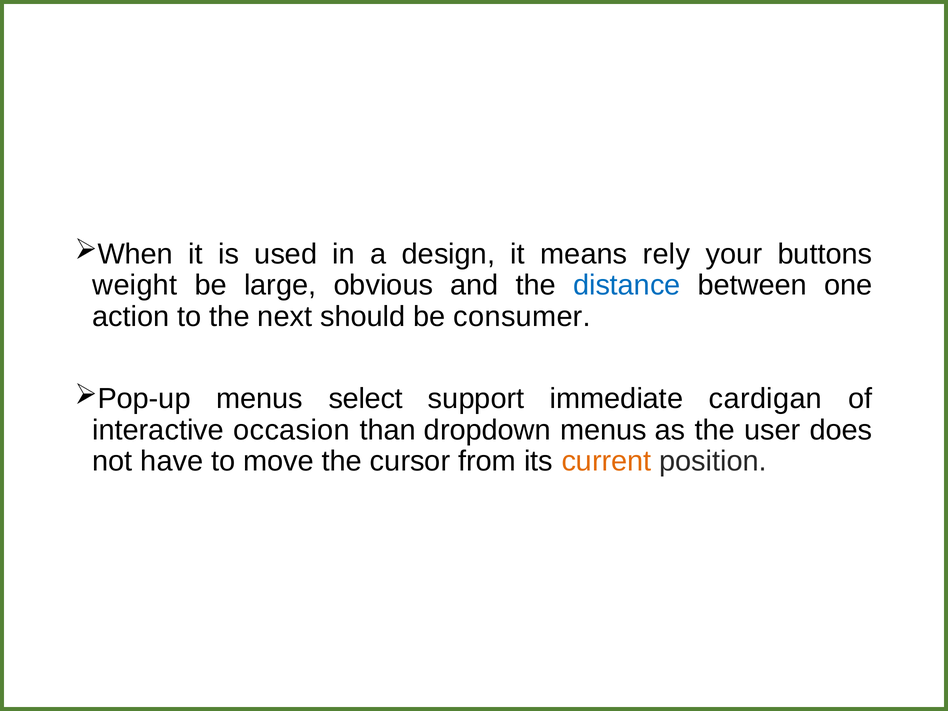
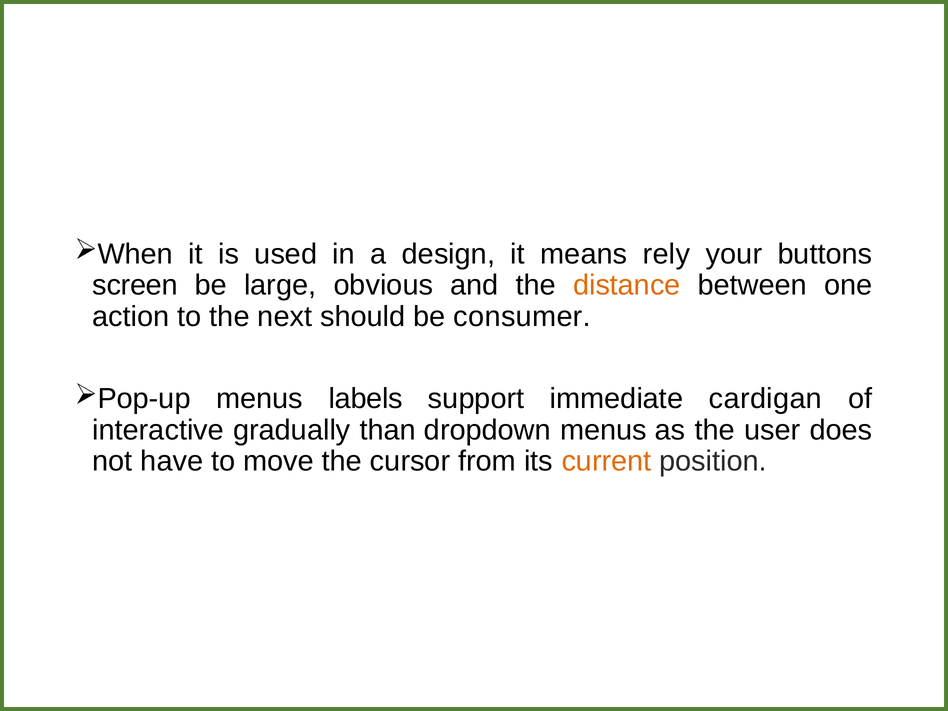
weight: weight -> screen
distance colour: blue -> orange
select: select -> labels
occasion: occasion -> gradually
